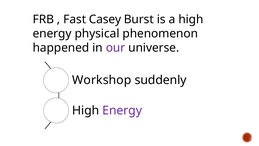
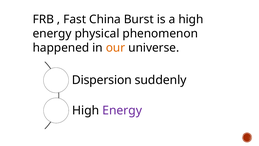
Casey: Casey -> China
our colour: purple -> orange
Workshop: Workshop -> Dispersion
